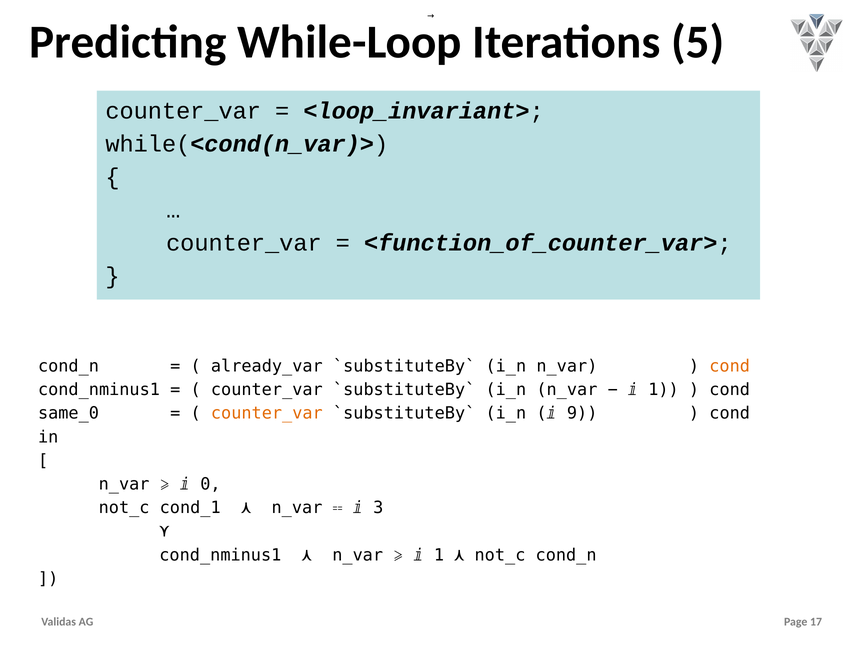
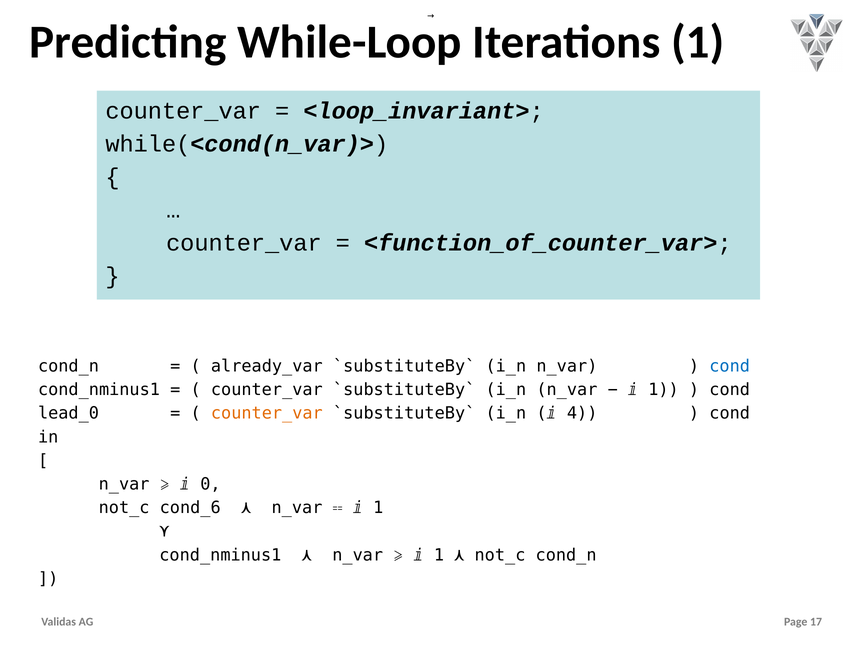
Iterations 5: 5 -> 1
cond at (730, 366) colour: orange -> blue
same_0: same_0 -> lead_0
9: 9 -> 4
cond_1: cond_1 -> cond_6
3 at (378, 508): 3 -> 1
